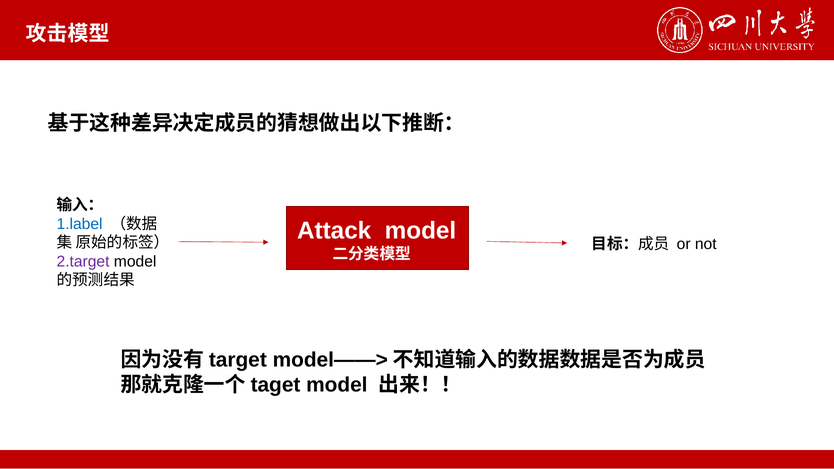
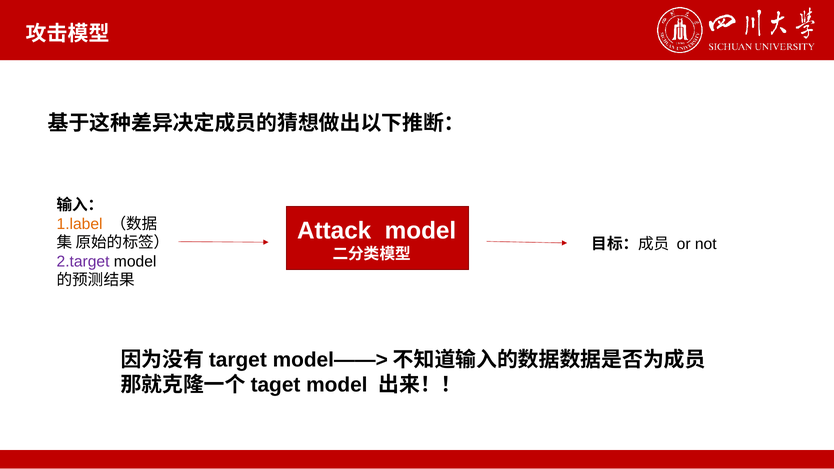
1.label colour: blue -> orange
